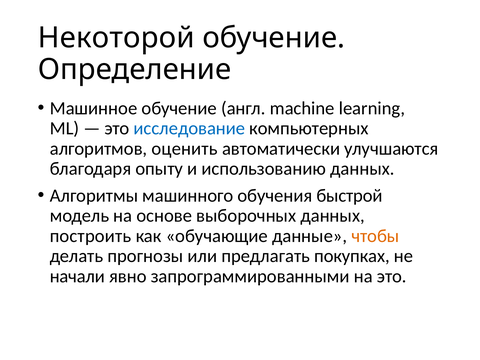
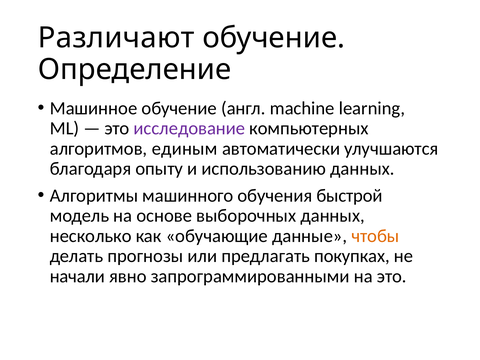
Некоторой: Некоторой -> Различают
исследование colour: blue -> purple
оценить: оценить -> единым
построить: построить -> несколько
